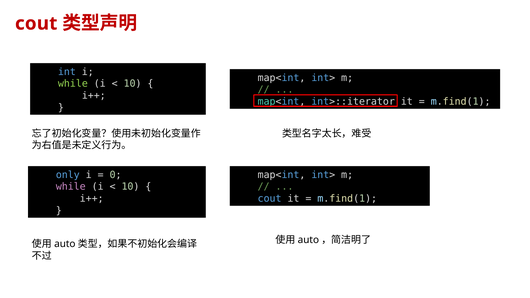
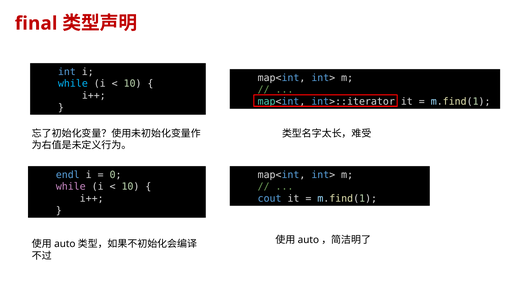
cout at (36, 23): cout -> final
while at (73, 84) colour: light green -> light blue
only: only -> endl
